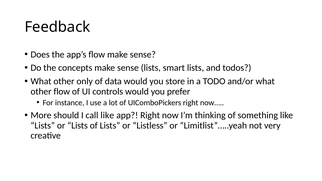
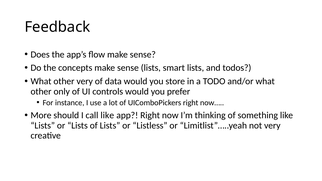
other only: only -> very
other flow: flow -> only
